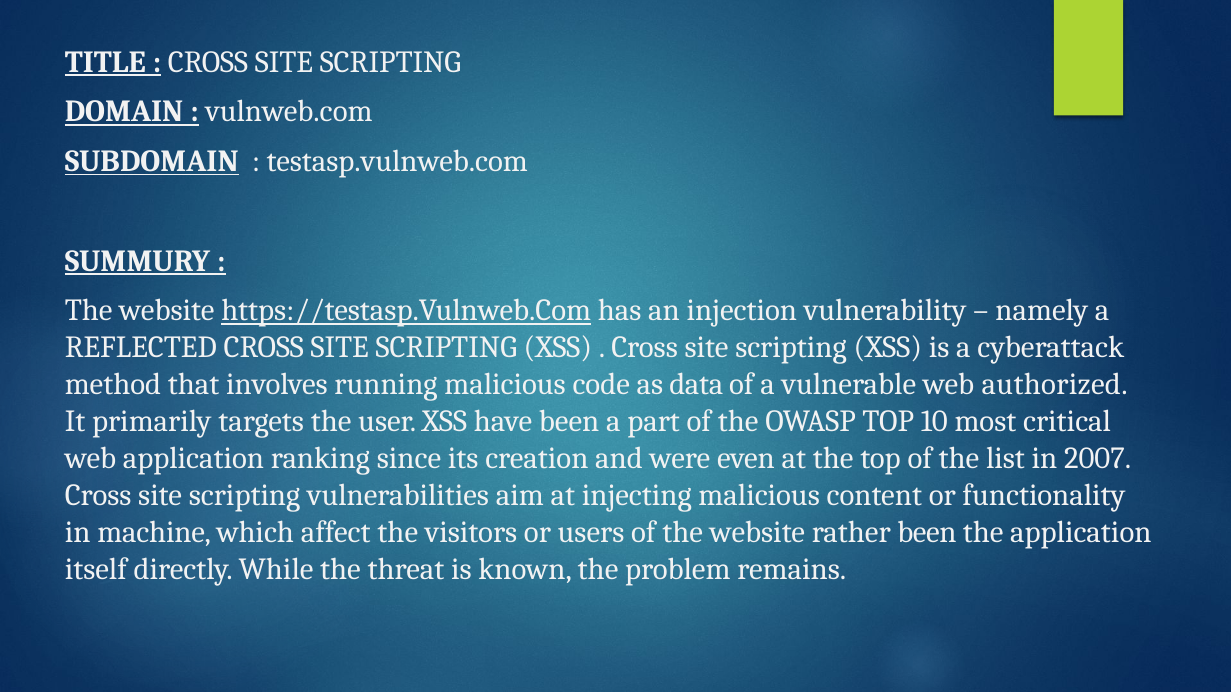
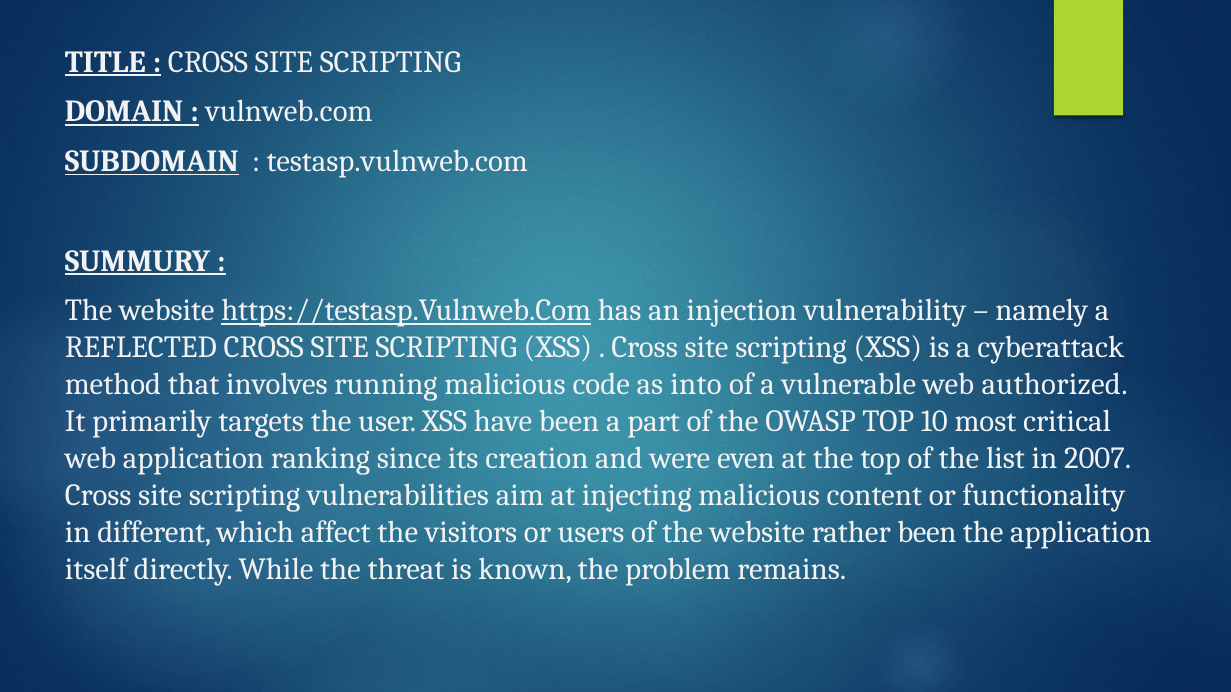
data: data -> into
machine: machine -> different
